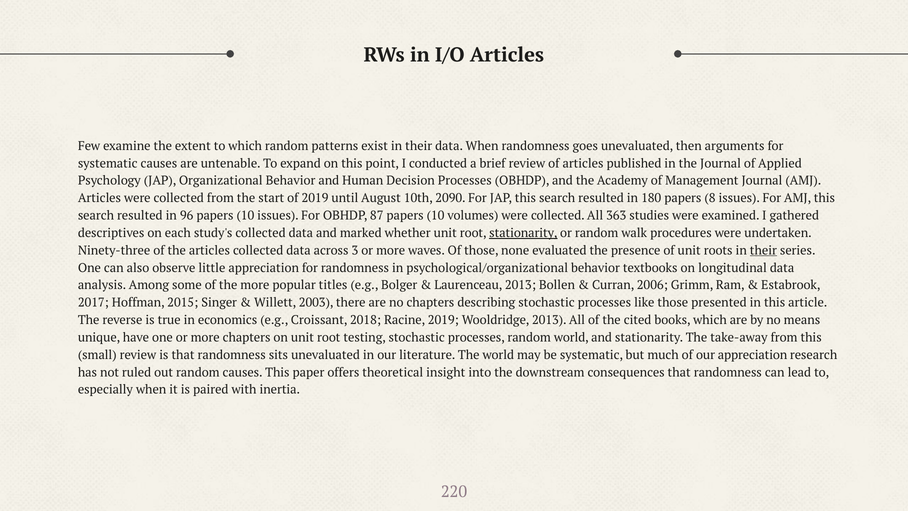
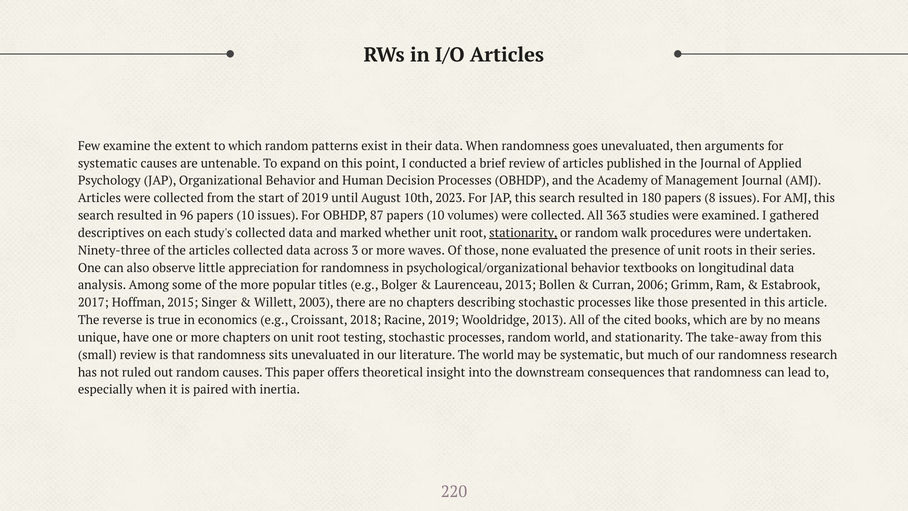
2090: 2090 -> 2023
their at (763, 250) underline: present -> none
our appreciation: appreciation -> randomness
